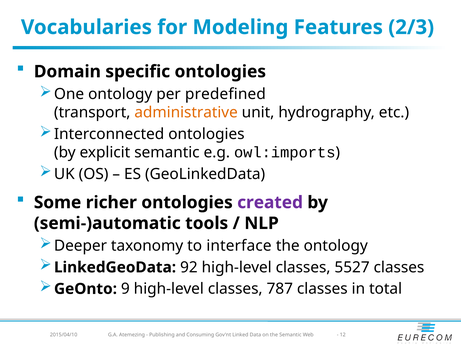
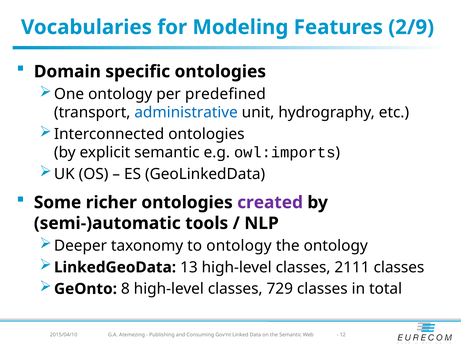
2/3: 2/3 -> 2/9
administrative colour: orange -> blue
to interface: interface -> ontology
92: 92 -> 13
5527: 5527 -> 2111
9: 9 -> 8
787: 787 -> 729
